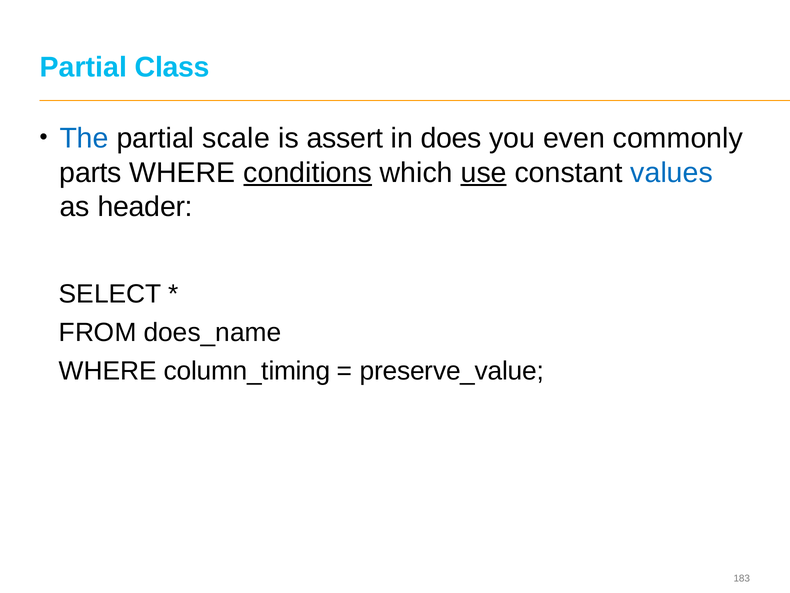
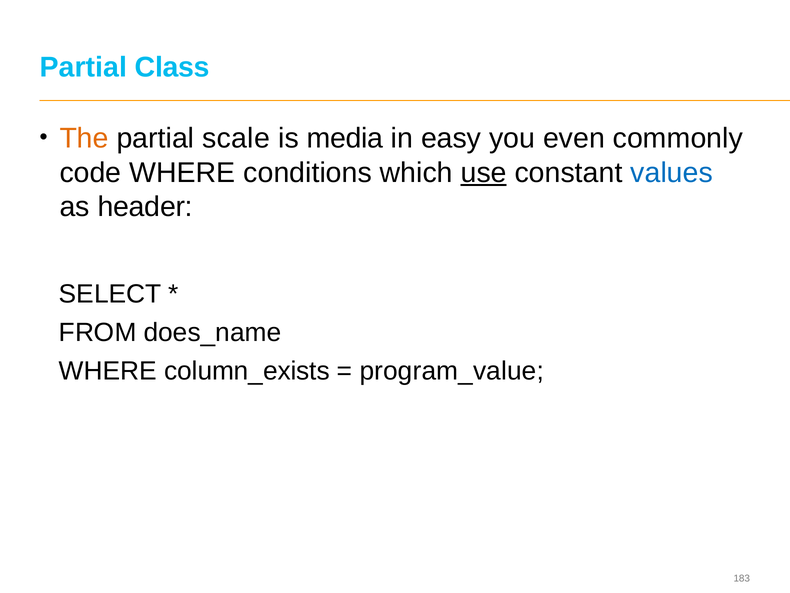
The colour: blue -> orange
assert: assert -> media
does: does -> easy
parts: parts -> code
conditions underline: present -> none
column_timing: column_timing -> column_exists
preserve_value: preserve_value -> program_value
